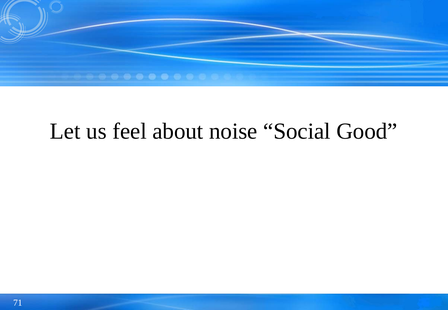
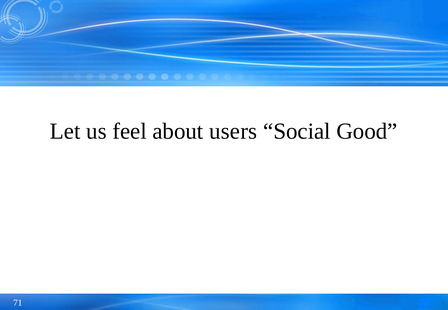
noise: noise -> users
